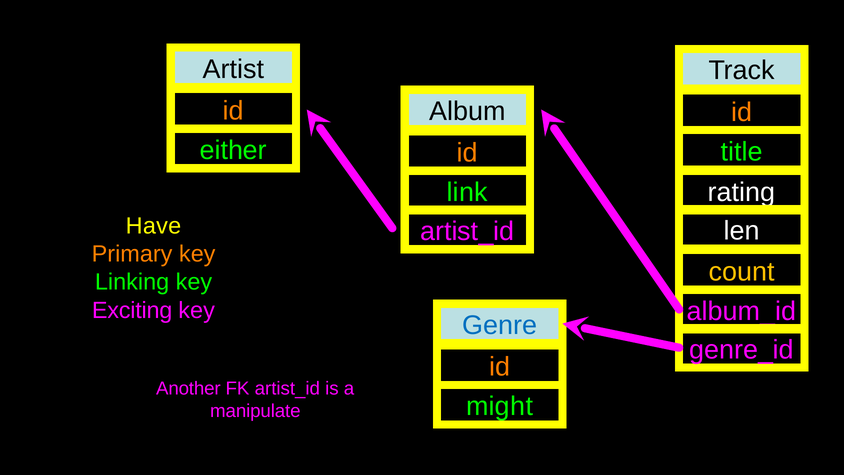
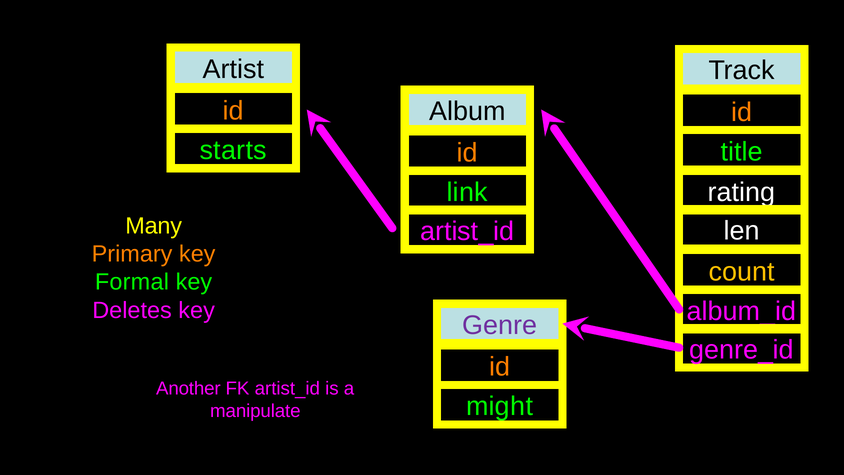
either: either -> starts
Have: Have -> Many
Linking: Linking -> Formal
Exciting: Exciting -> Deletes
Genre colour: blue -> purple
